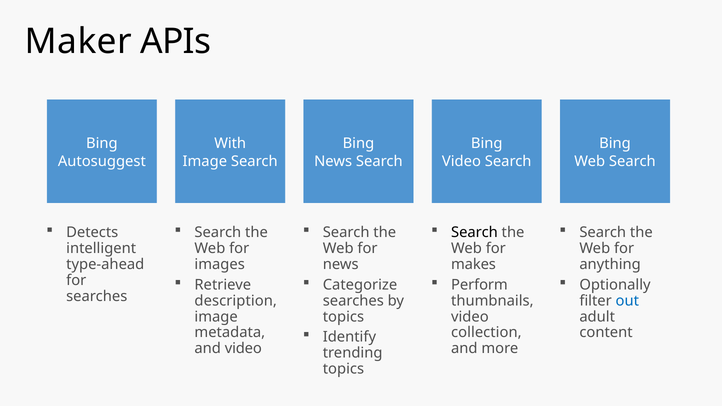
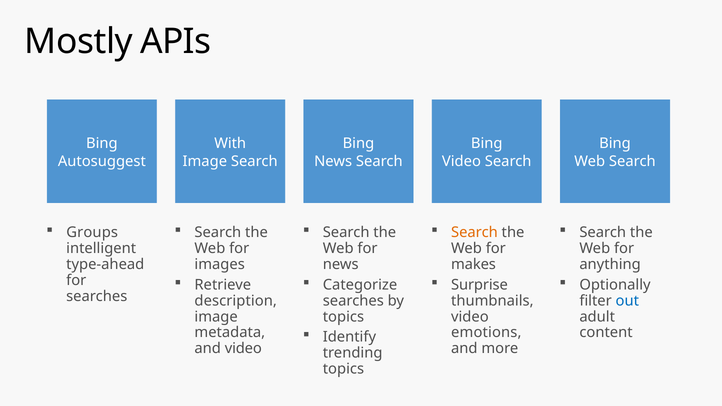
Maker: Maker -> Mostly
Detects: Detects -> Groups
Search at (474, 233) colour: black -> orange
Perform: Perform -> Surprise
collection: collection -> emotions
